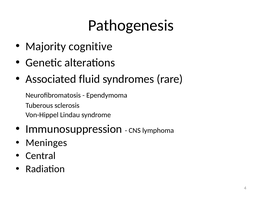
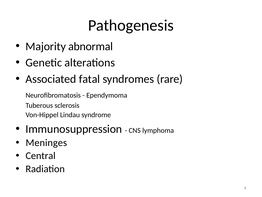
cognitive: cognitive -> abnormal
fluid: fluid -> fatal
